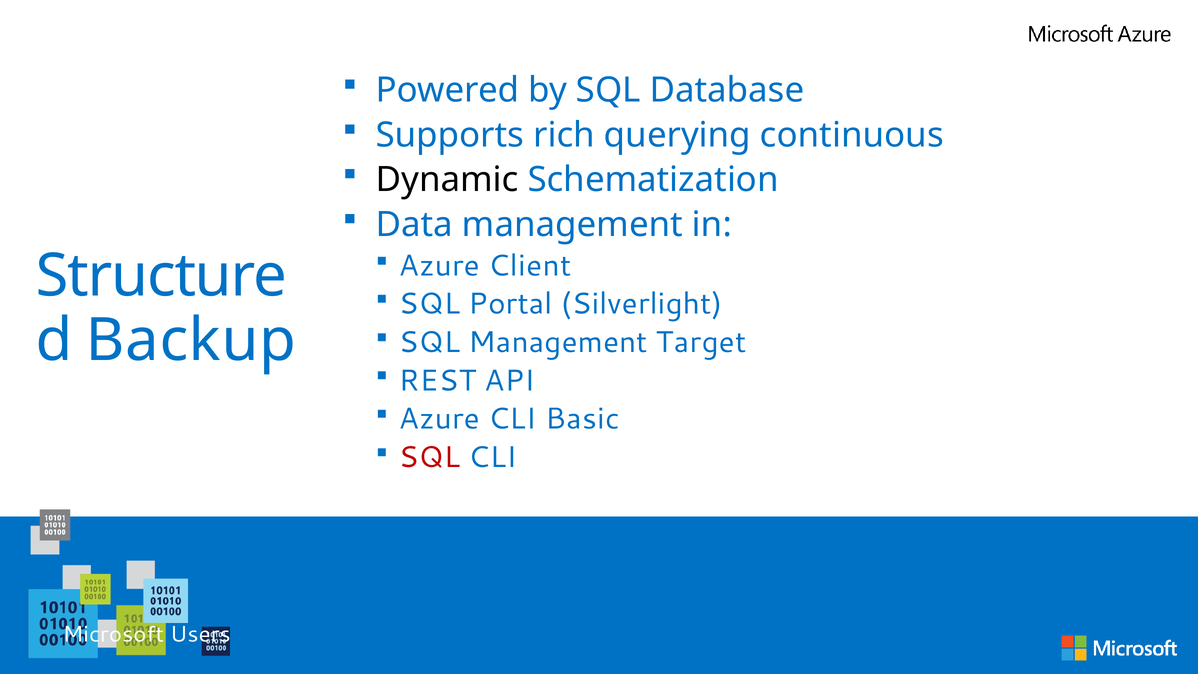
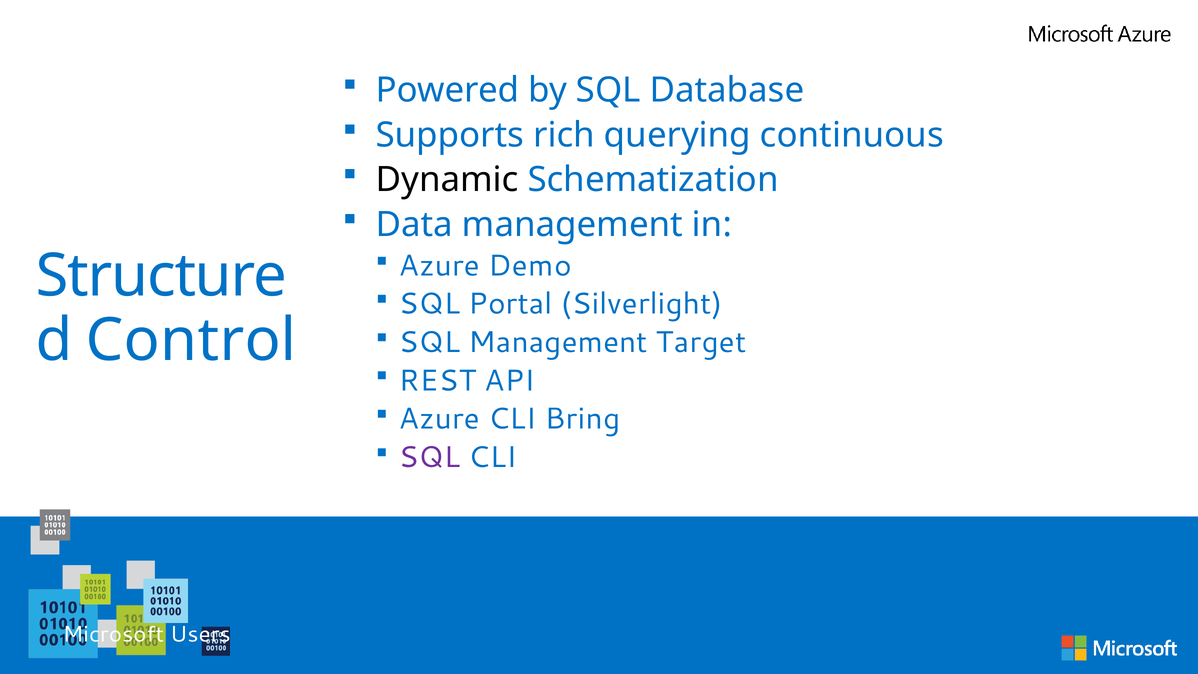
Client: Client -> Demo
Backup: Backup -> Control
Basic: Basic -> Bring
SQL at (430, 457) colour: red -> purple
